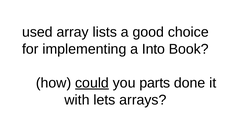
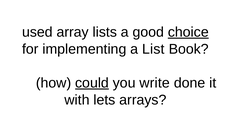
choice underline: none -> present
Into: Into -> List
parts: parts -> write
